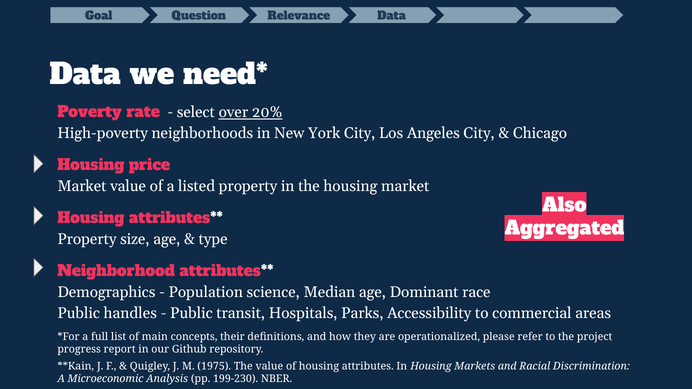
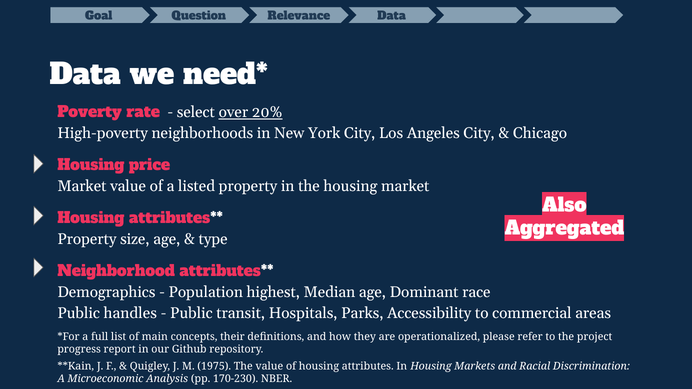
science: science -> highest
199-230: 199-230 -> 170-230
